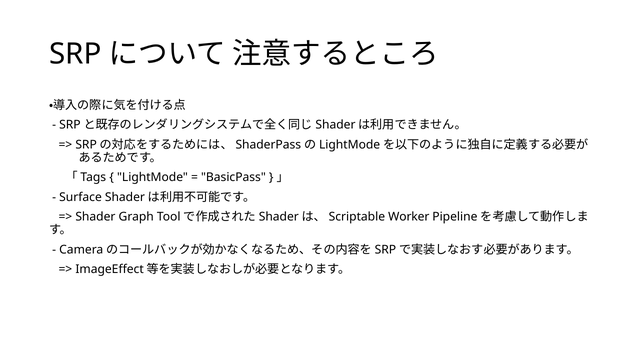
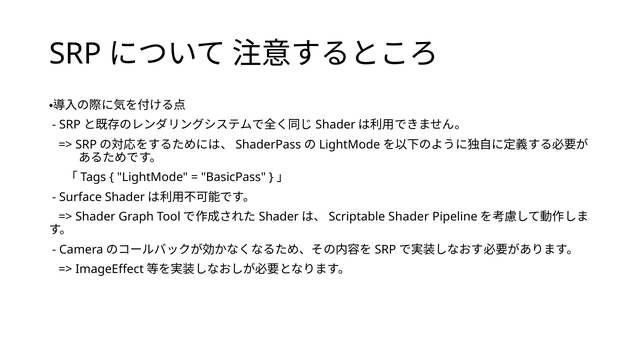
Worker at (409, 217): Worker -> Shader
